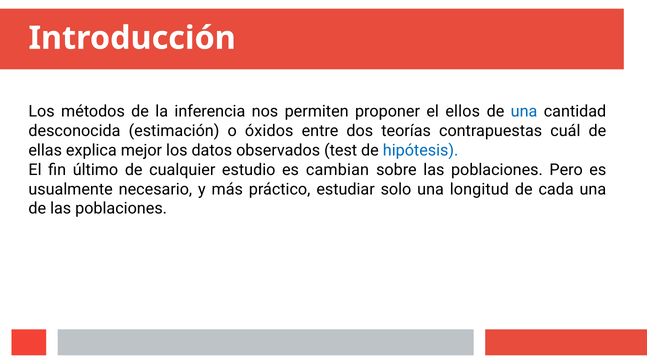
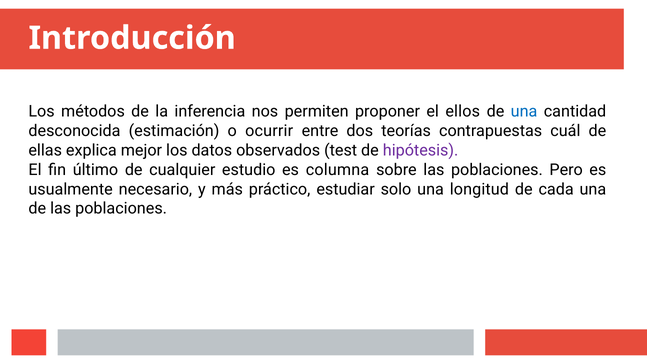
óxidos: óxidos -> ocurrir
hipótesis colour: blue -> purple
cambian: cambian -> columna
